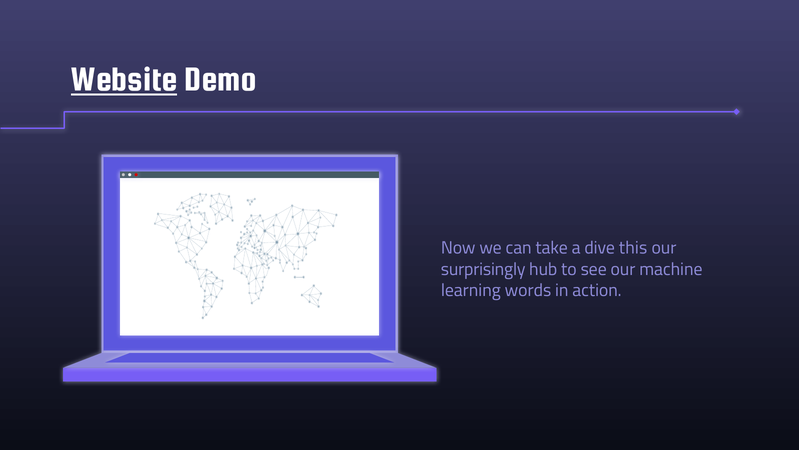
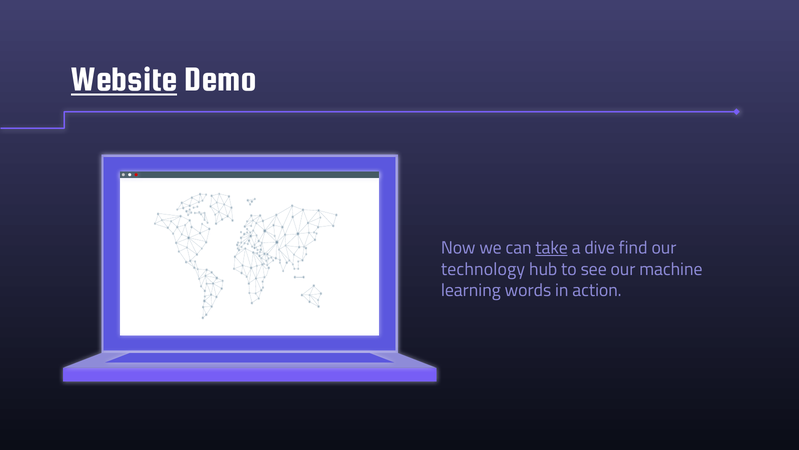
take underline: none -> present
this: this -> find
surprisingly: surprisingly -> technology
